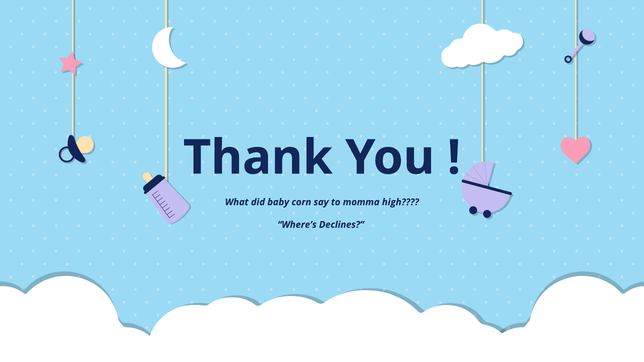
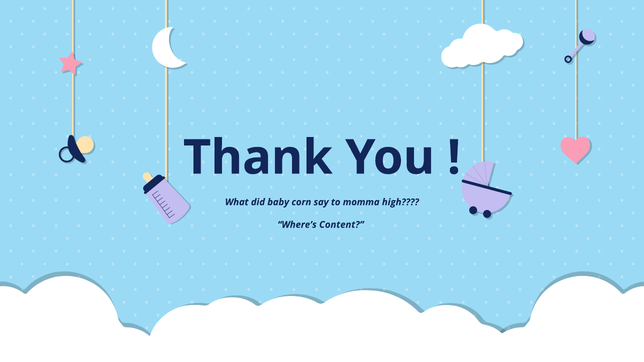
Declines: Declines -> Content
